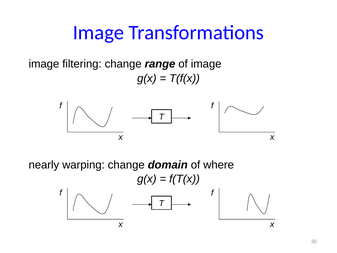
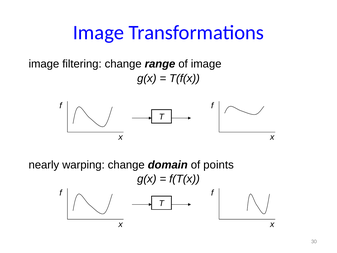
where: where -> points
